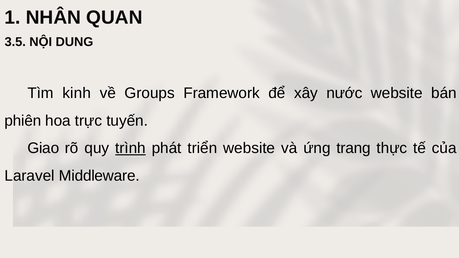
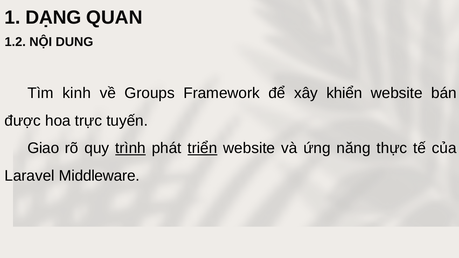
NHÂN: NHÂN -> DẠNG
3.5: 3.5 -> 1.2
nước: nước -> khiển
phiên: phiên -> được
triển underline: none -> present
trang: trang -> năng
